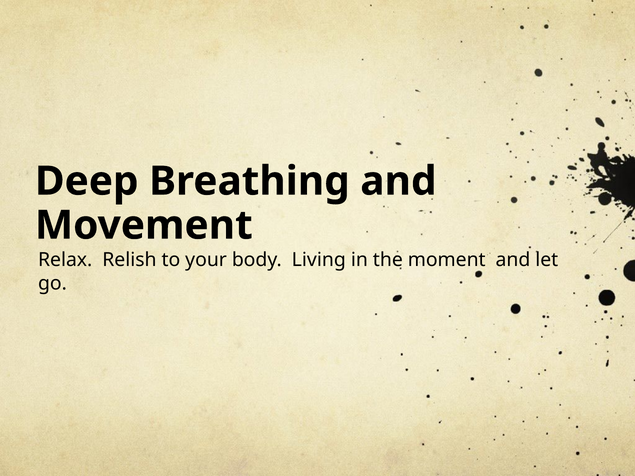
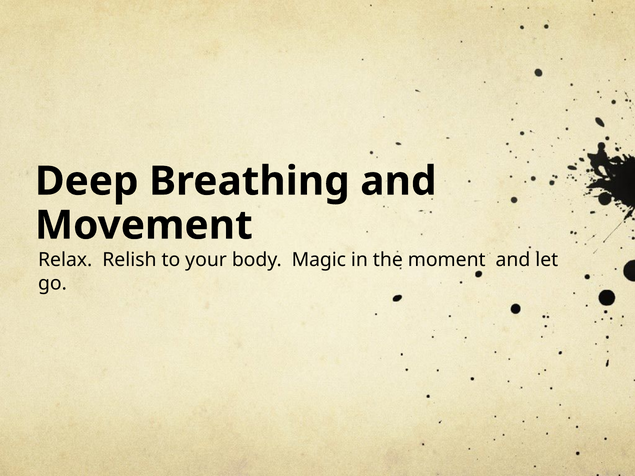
Living: Living -> Magic
